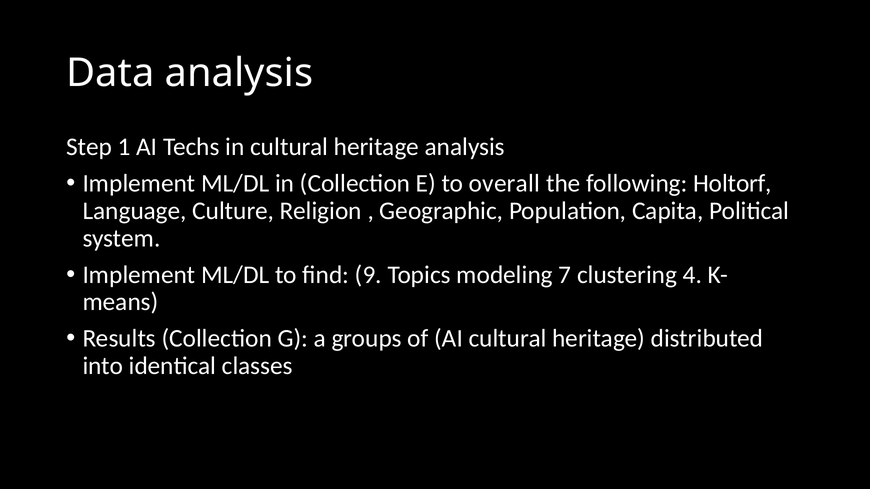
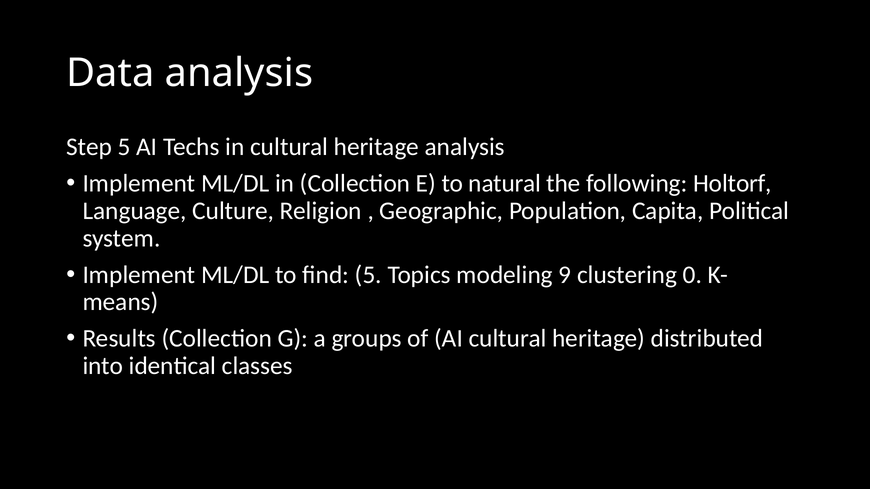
Step 1: 1 -> 5
overall: overall -> natural
find 9: 9 -> 5
7: 7 -> 9
4: 4 -> 0
